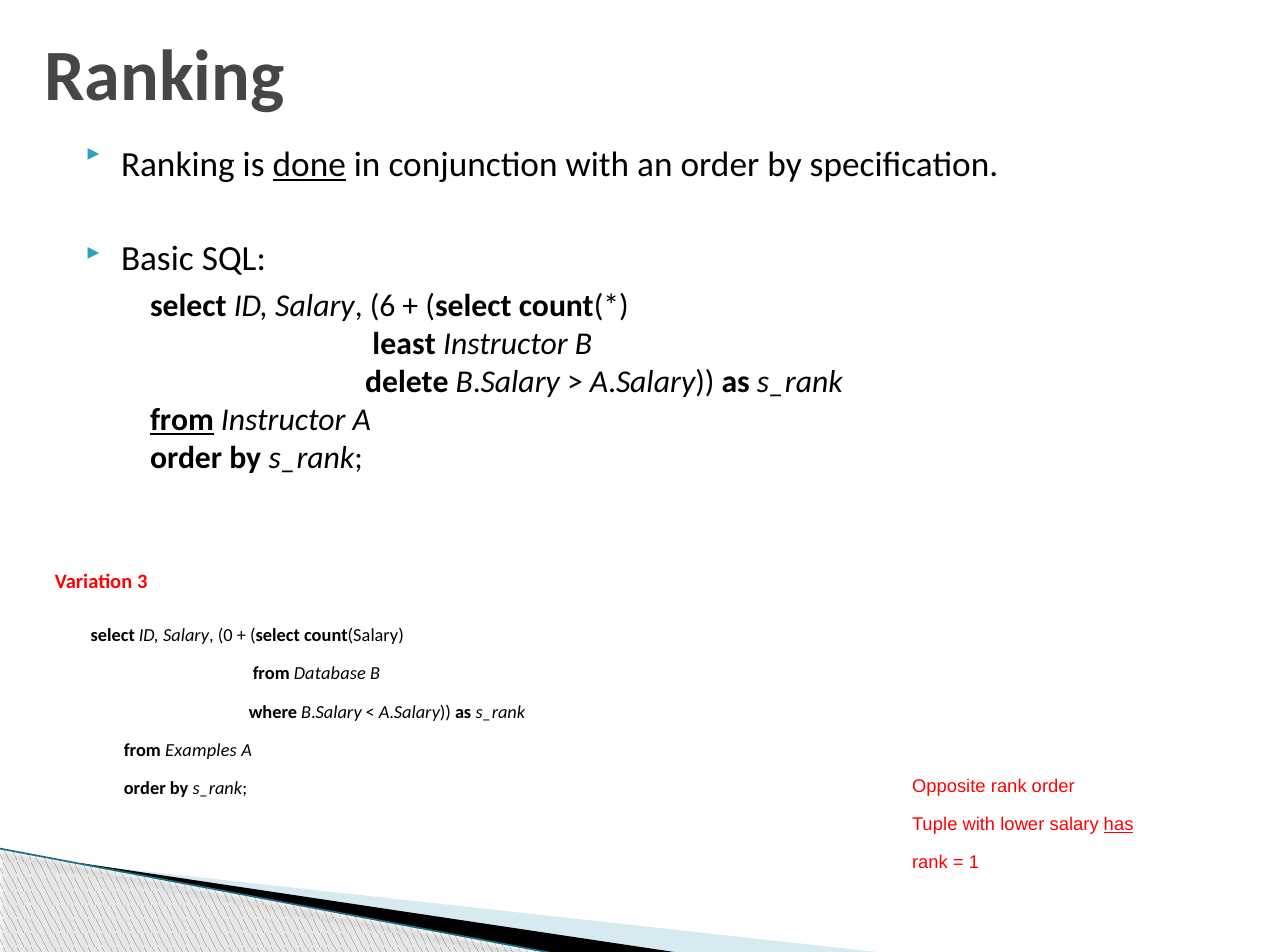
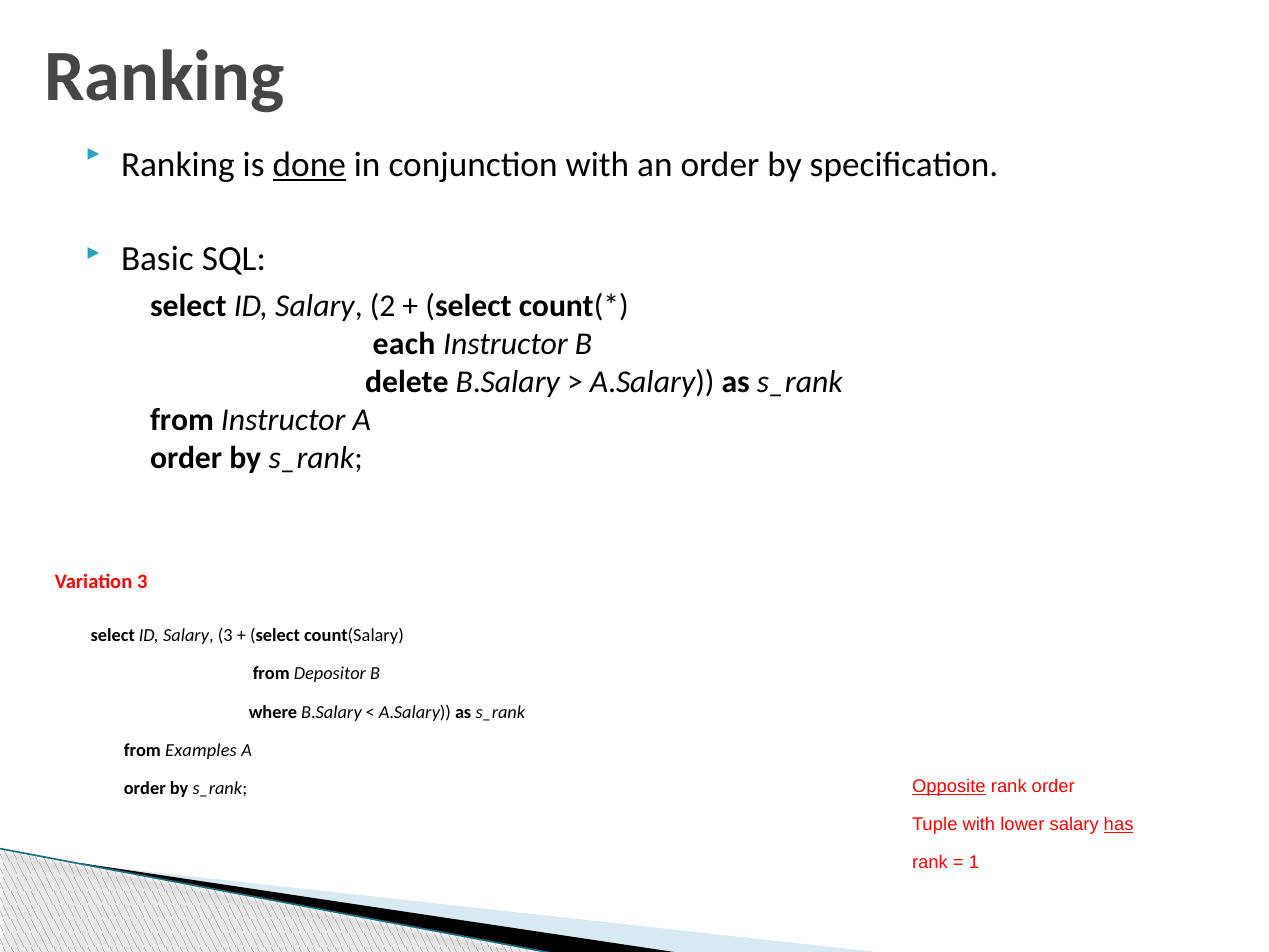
6: 6 -> 2
least: least -> each
from at (182, 420) underline: present -> none
Salary 0: 0 -> 3
Database: Database -> Depositor
Opposite underline: none -> present
